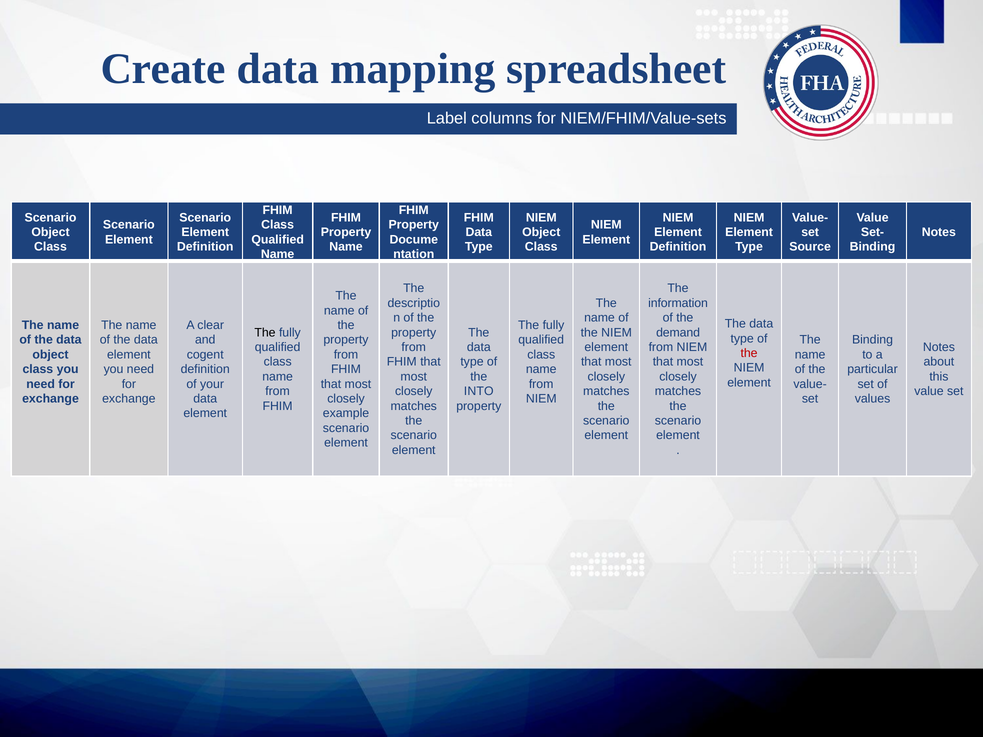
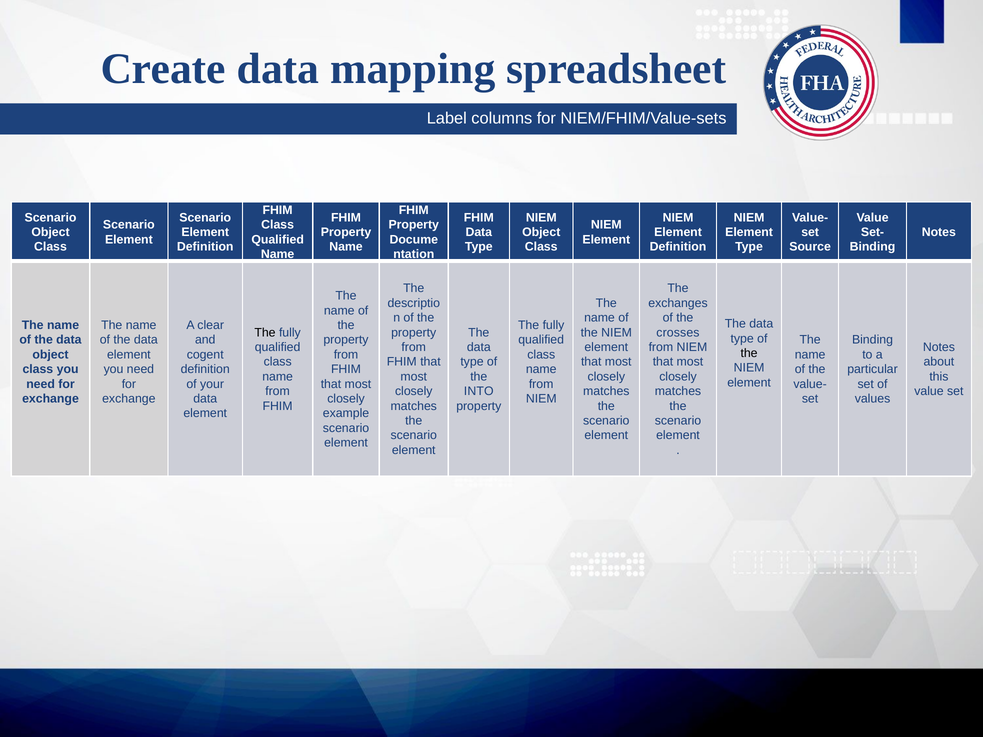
information: information -> exchanges
demand: demand -> crosses
the at (749, 353) colour: red -> black
